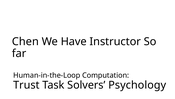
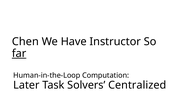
far underline: none -> present
Trust: Trust -> Later
Psychology: Psychology -> Centralized
